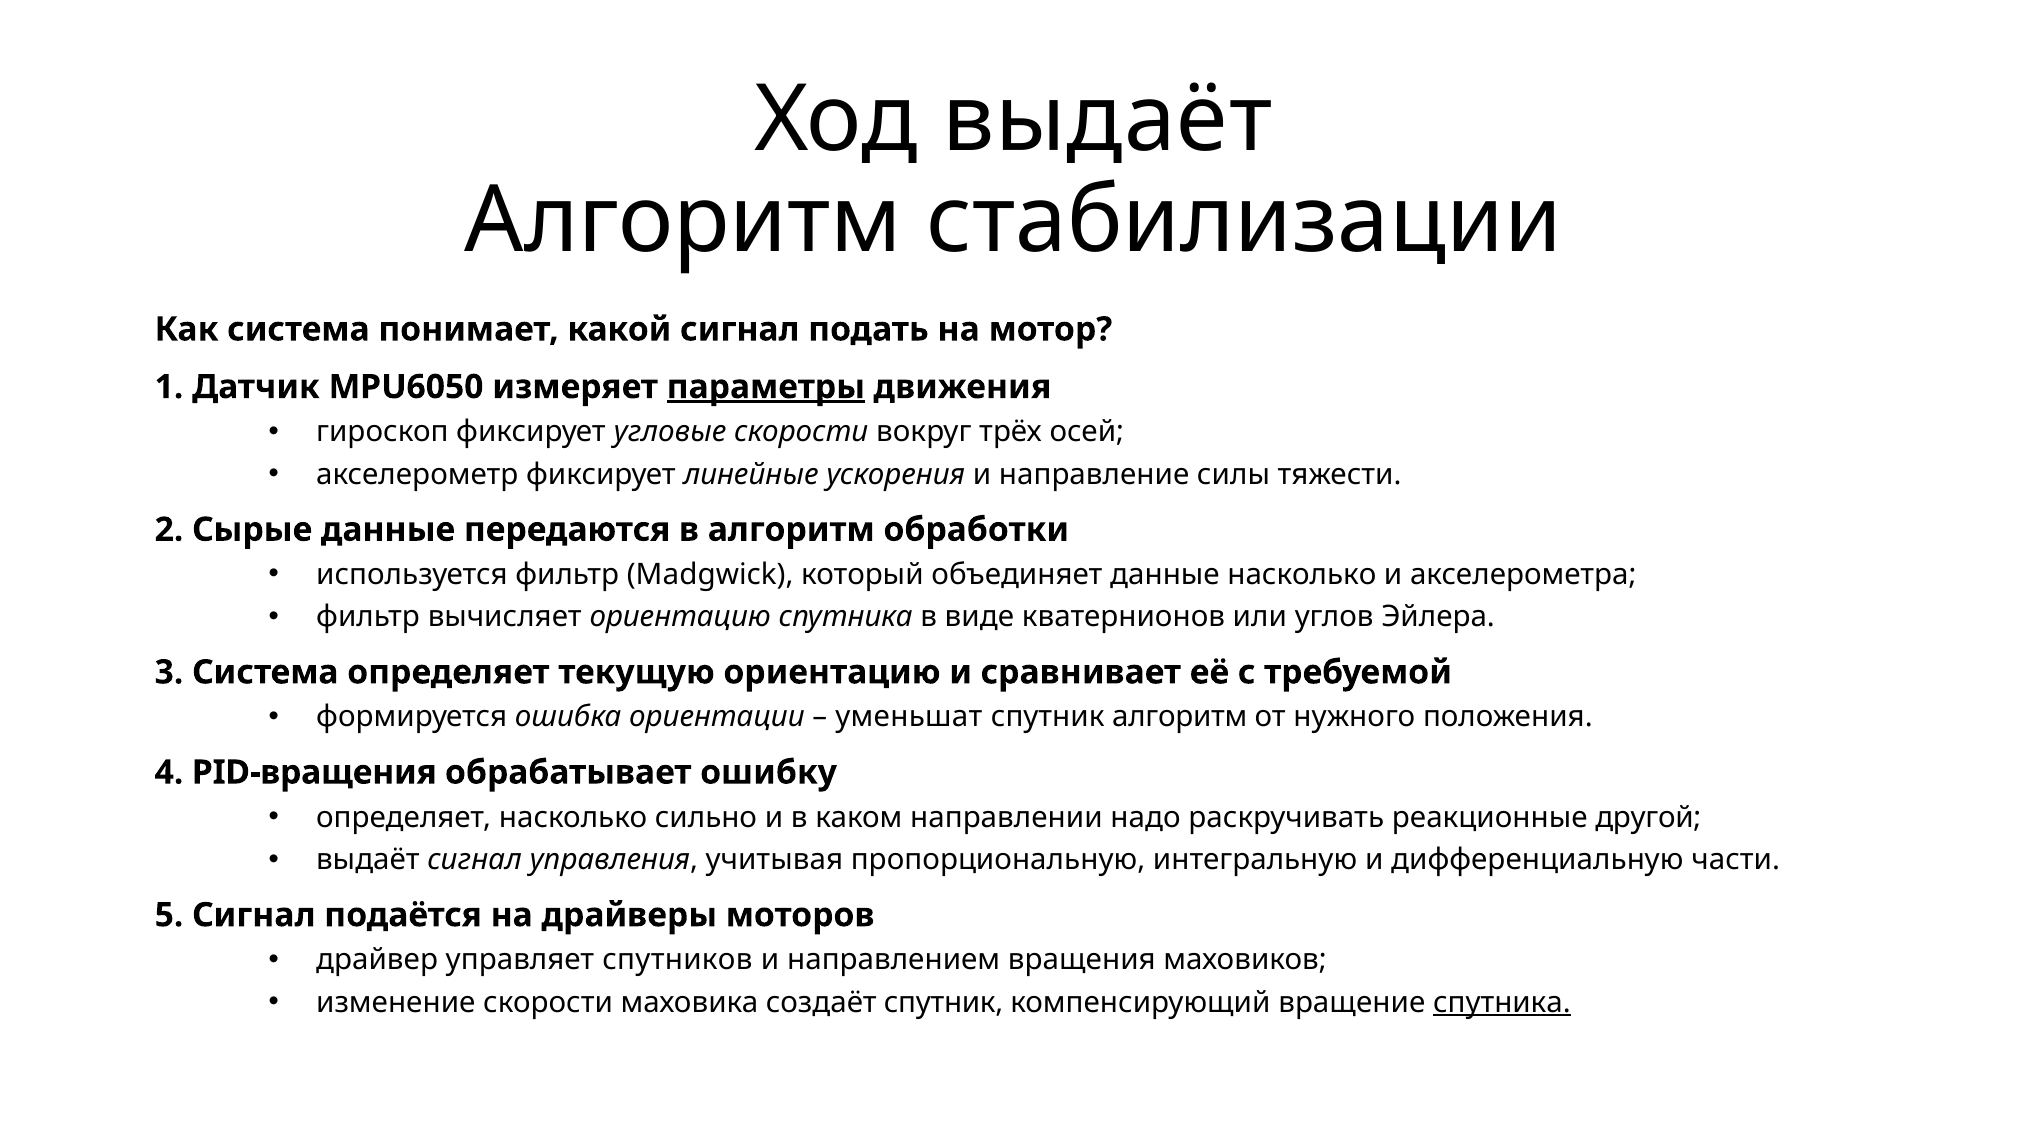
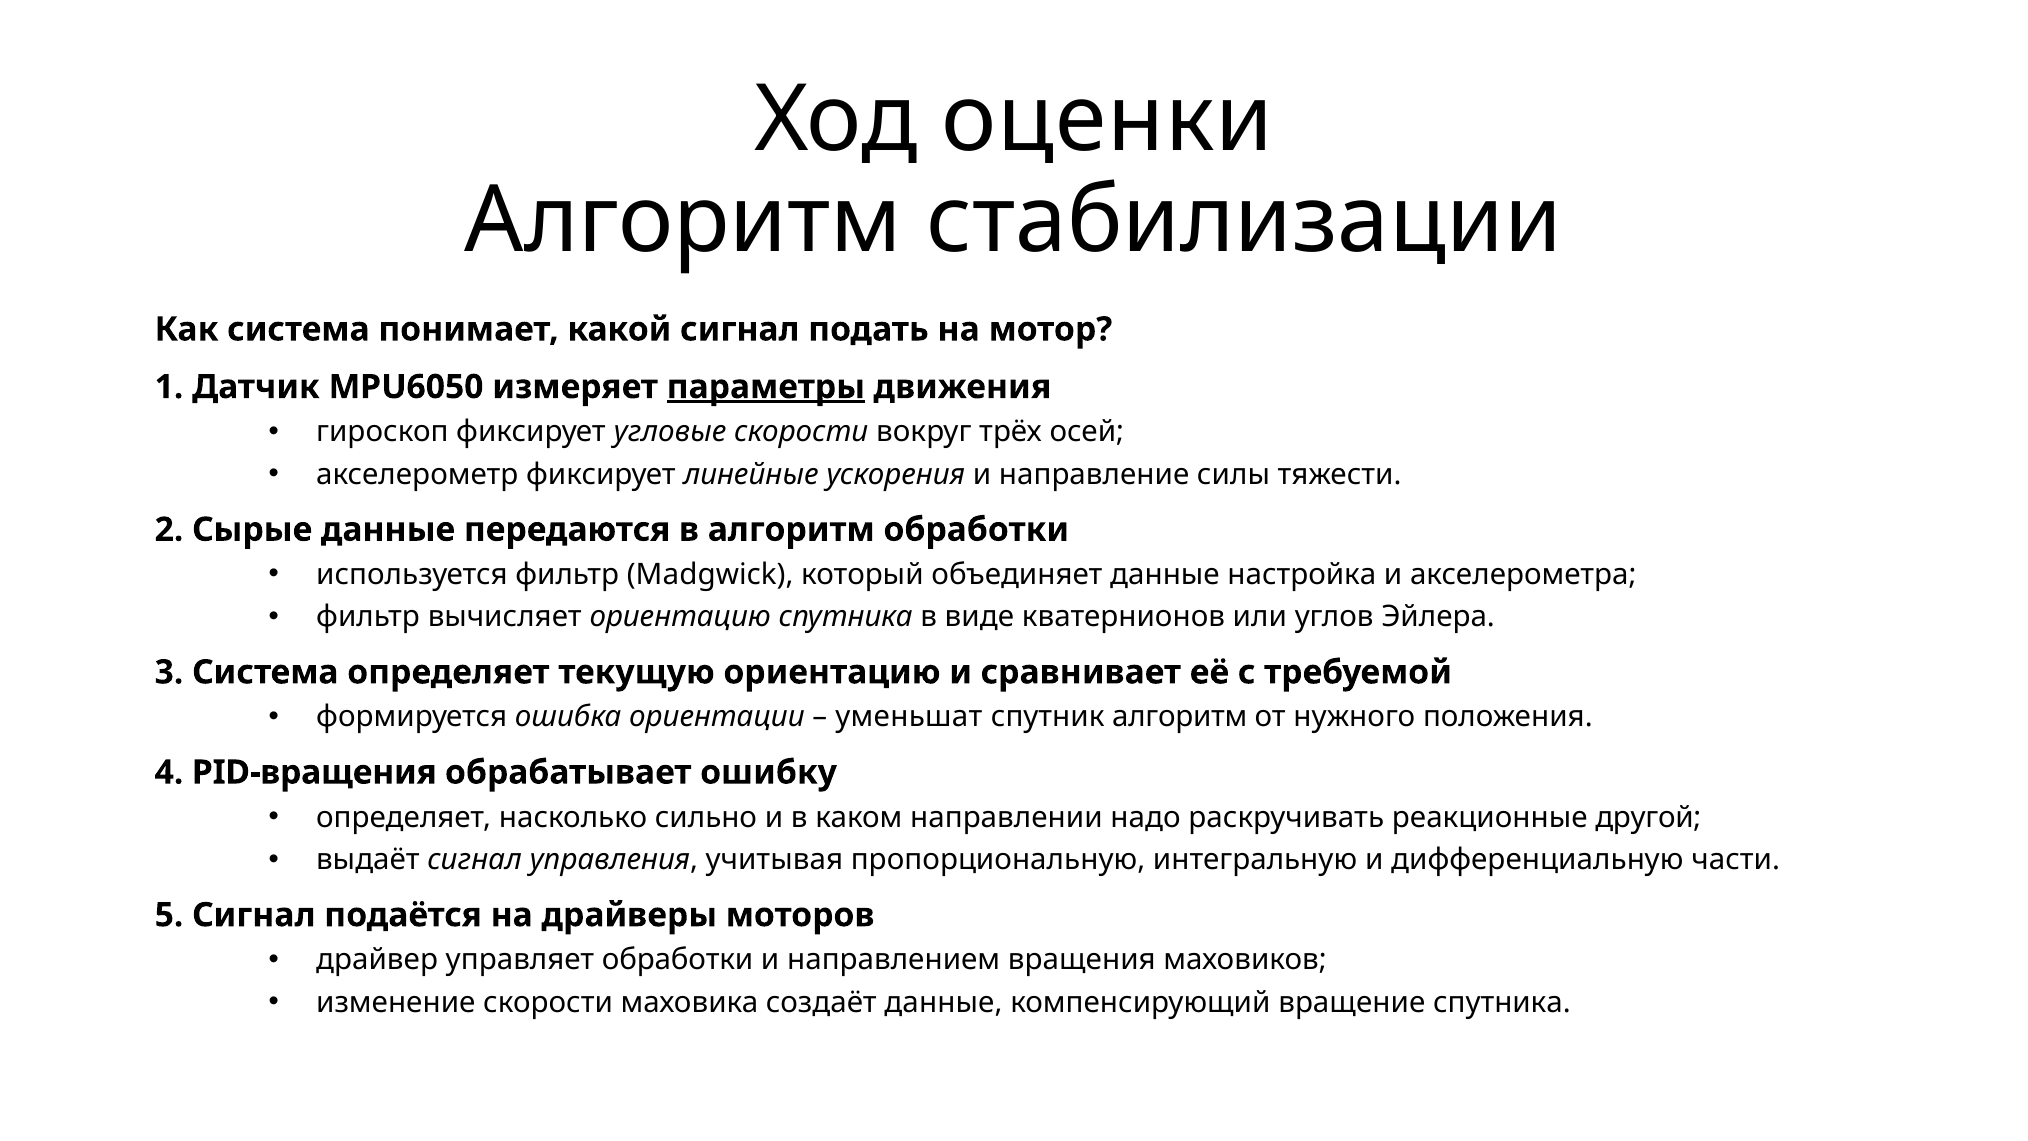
Ход выдаёт: выдаёт -> оценки
данные насколько: насколько -> настройка
управляет спутников: спутников -> обработки
создаёт спутник: спутник -> данные
спутника at (1502, 1002) underline: present -> none
